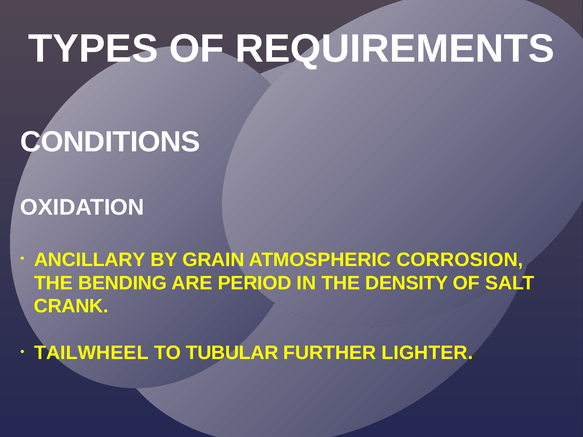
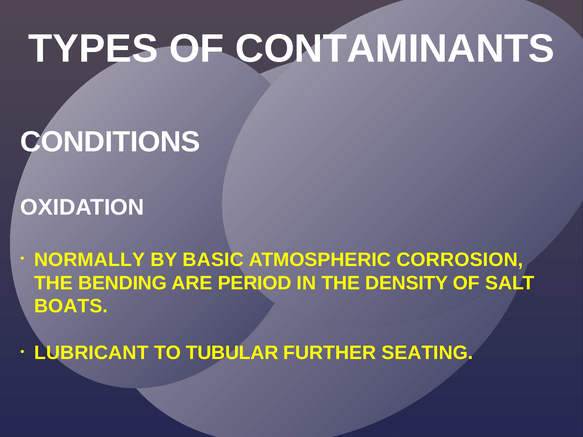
REQUIREMENTS: REQUIREMENTS -> CONTAMINANTS
ANCILLARY: ANCILLARY -> NORMALLY
GRAIN: GRAIN -> BASIC
CRANK: CRANK -> BOATS
TAILWHEEL: TAILWHEEL -> LUBRICANT
LIGHTER: LIGHTER -> SEATING
